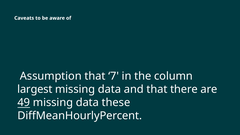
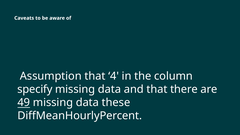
7: 7 -> 4
largest: largest -> specify
